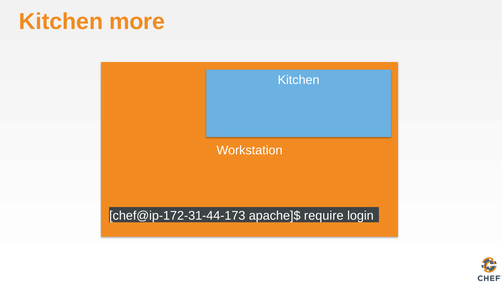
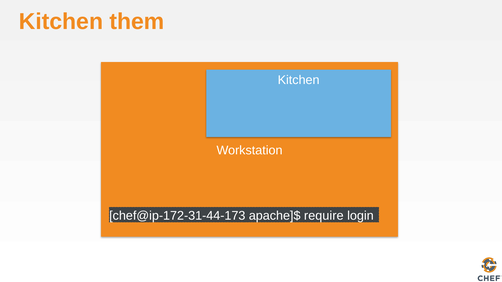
more: more -> them
